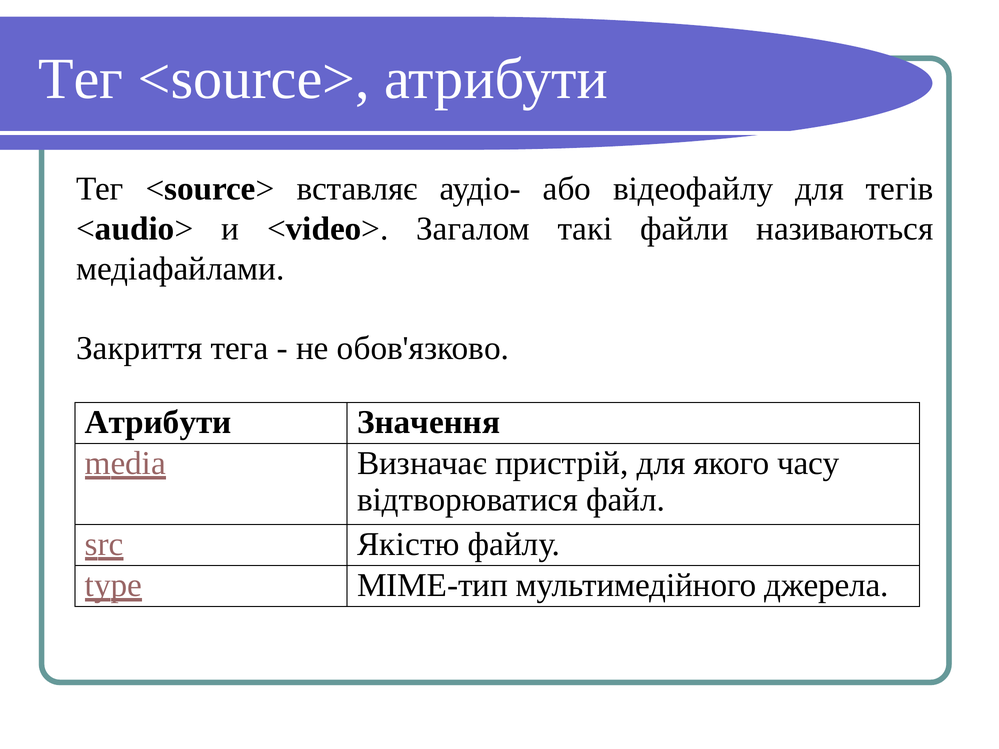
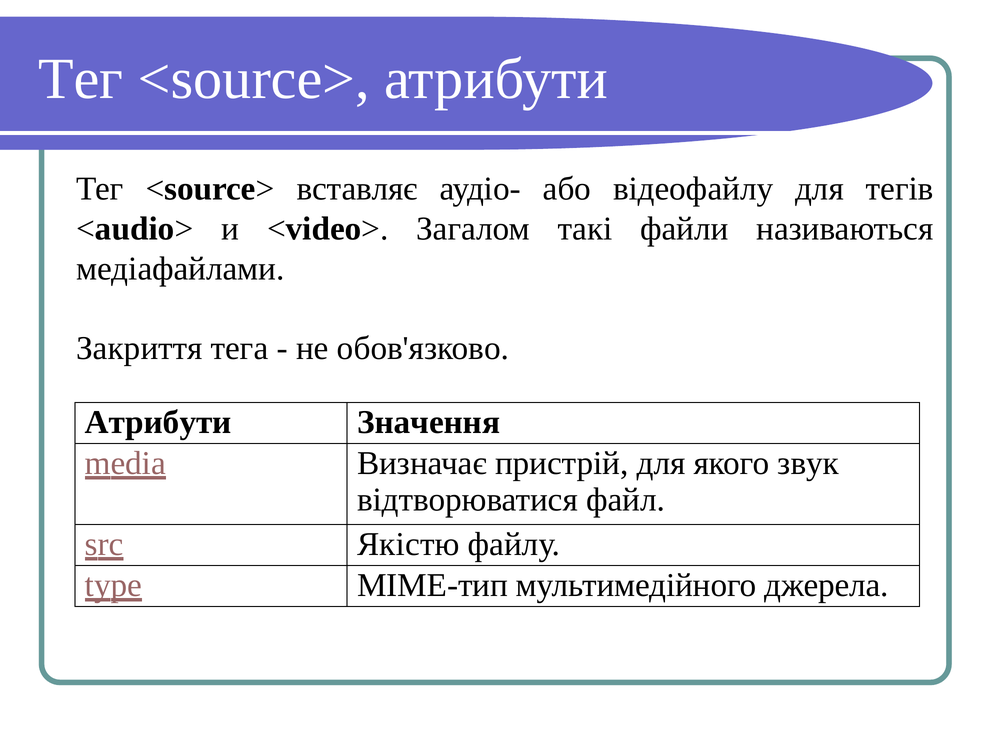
часу: часу -> звук
